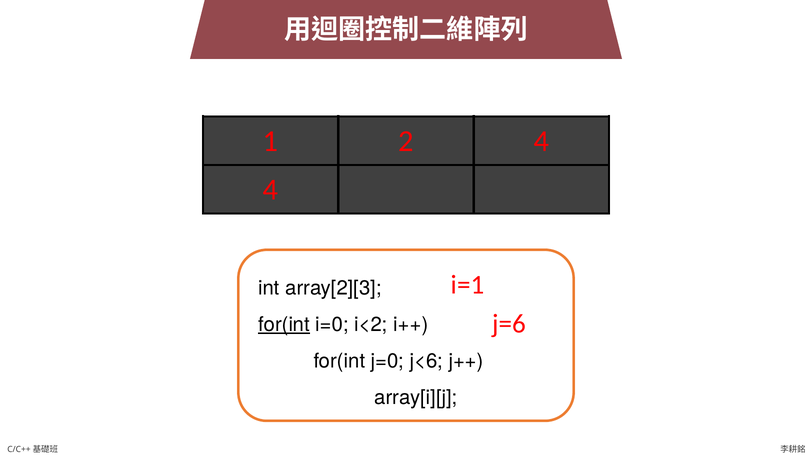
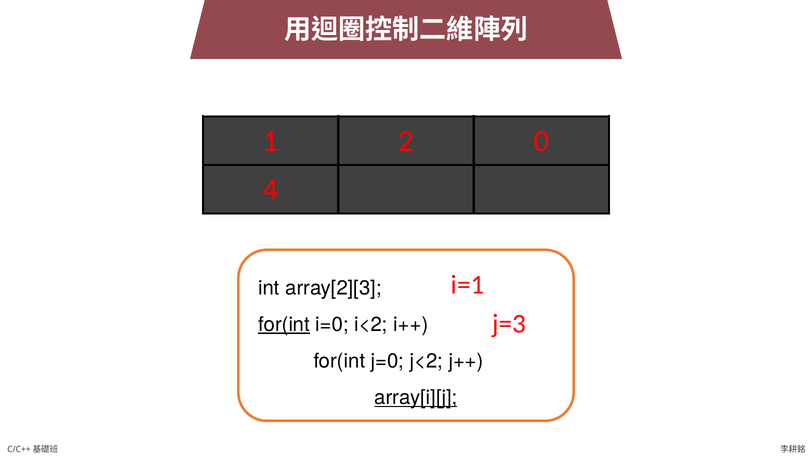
2 4: 4 -> 0
j=6: j=6 -> j=3
j<6: j<6 -> j<2
array[i][j underline: none -> present
